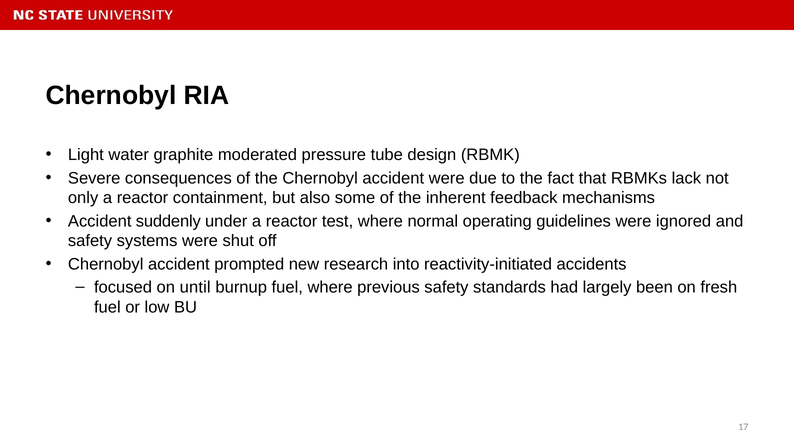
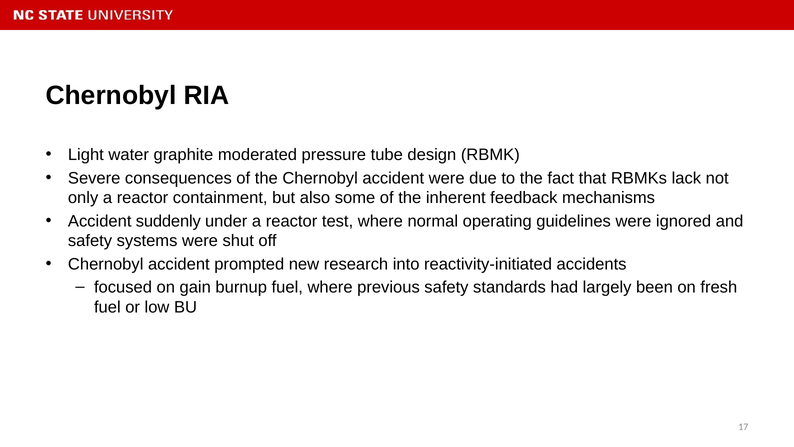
until: until -> gain
